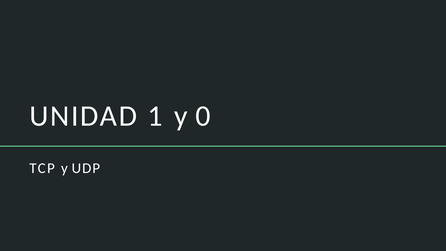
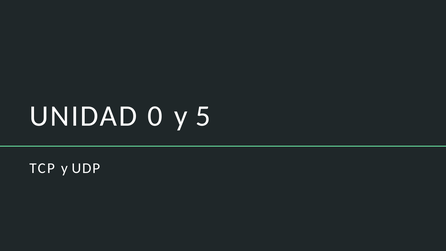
1: 1 -> 0
0: 0 -> 5
